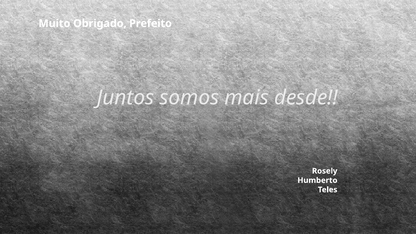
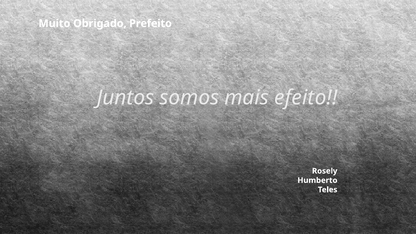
desde: desde -> efeito
